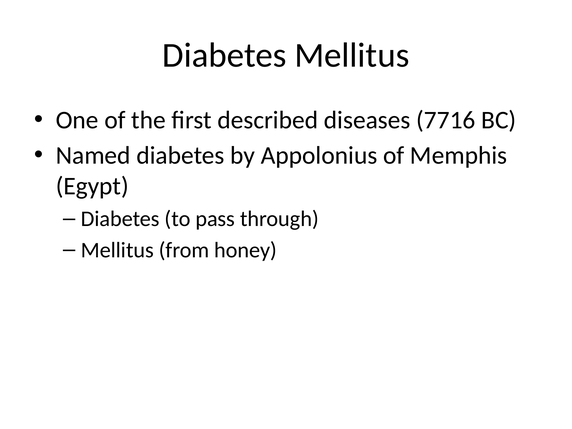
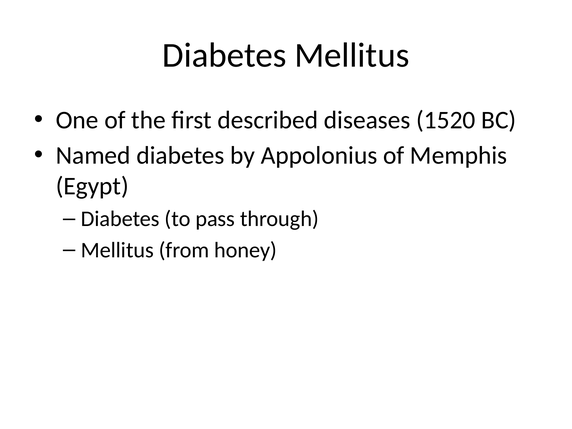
7716: 7716 -> 1520
